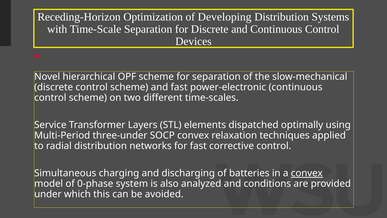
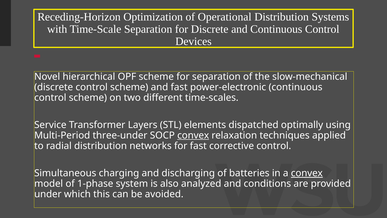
Developing: Developing -> Operational
convex at (193, 135) underline: none -> present
0-phase: 0-phase -> 1-phase
